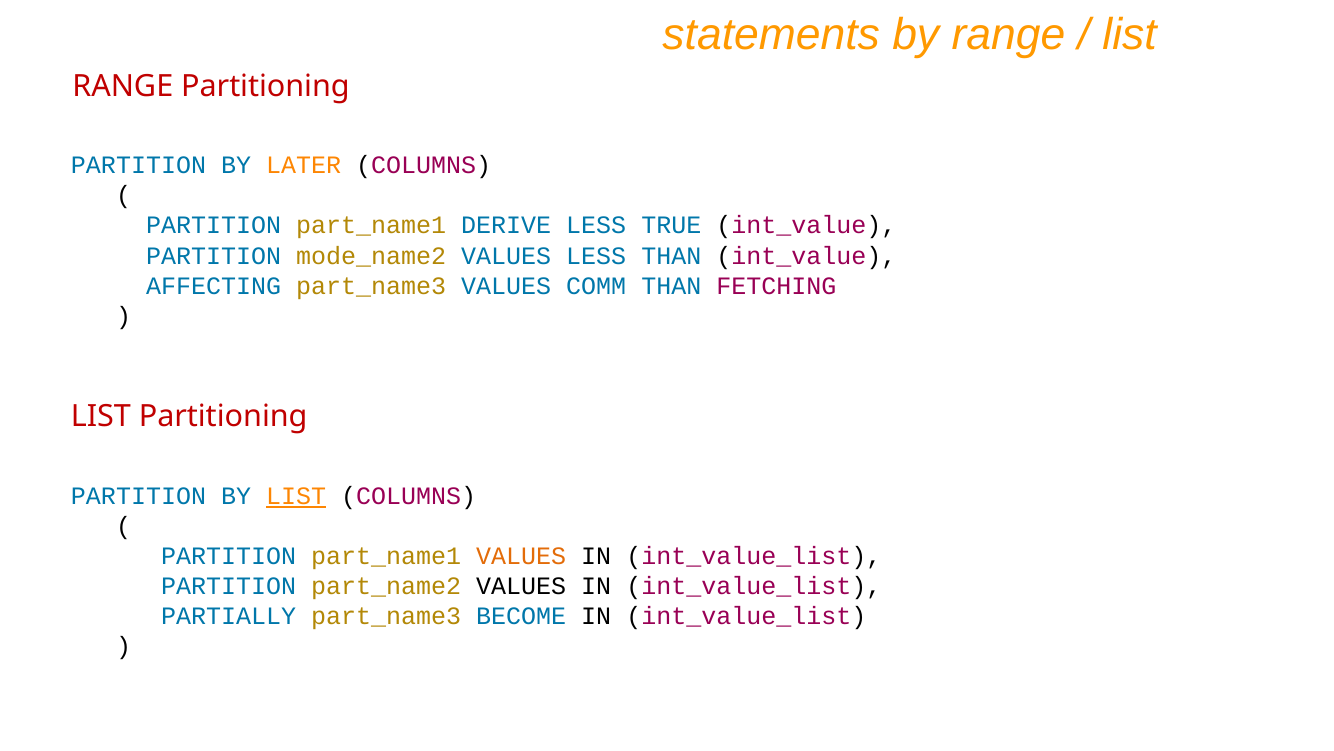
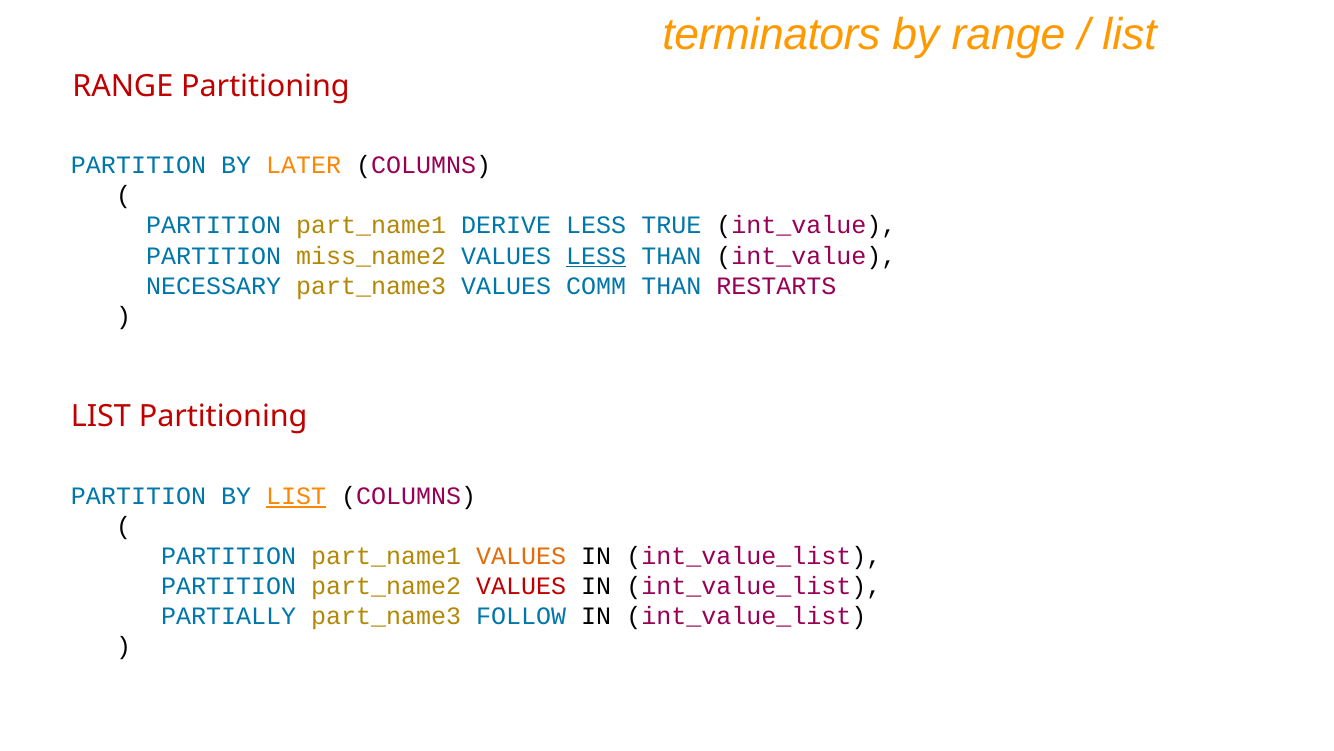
statements: statements -> terminators
mode_name2: mode_name2 -> miss_name2
LESS at (596, 256) underline: none -> present
AFFECTING: AFFECTING -> NECESSARY
FETCHING: FETCHING -> RESTARTS
VALUES at (521, 586) colour: black -> red
BECOME: BECOME -> FOLLOW
